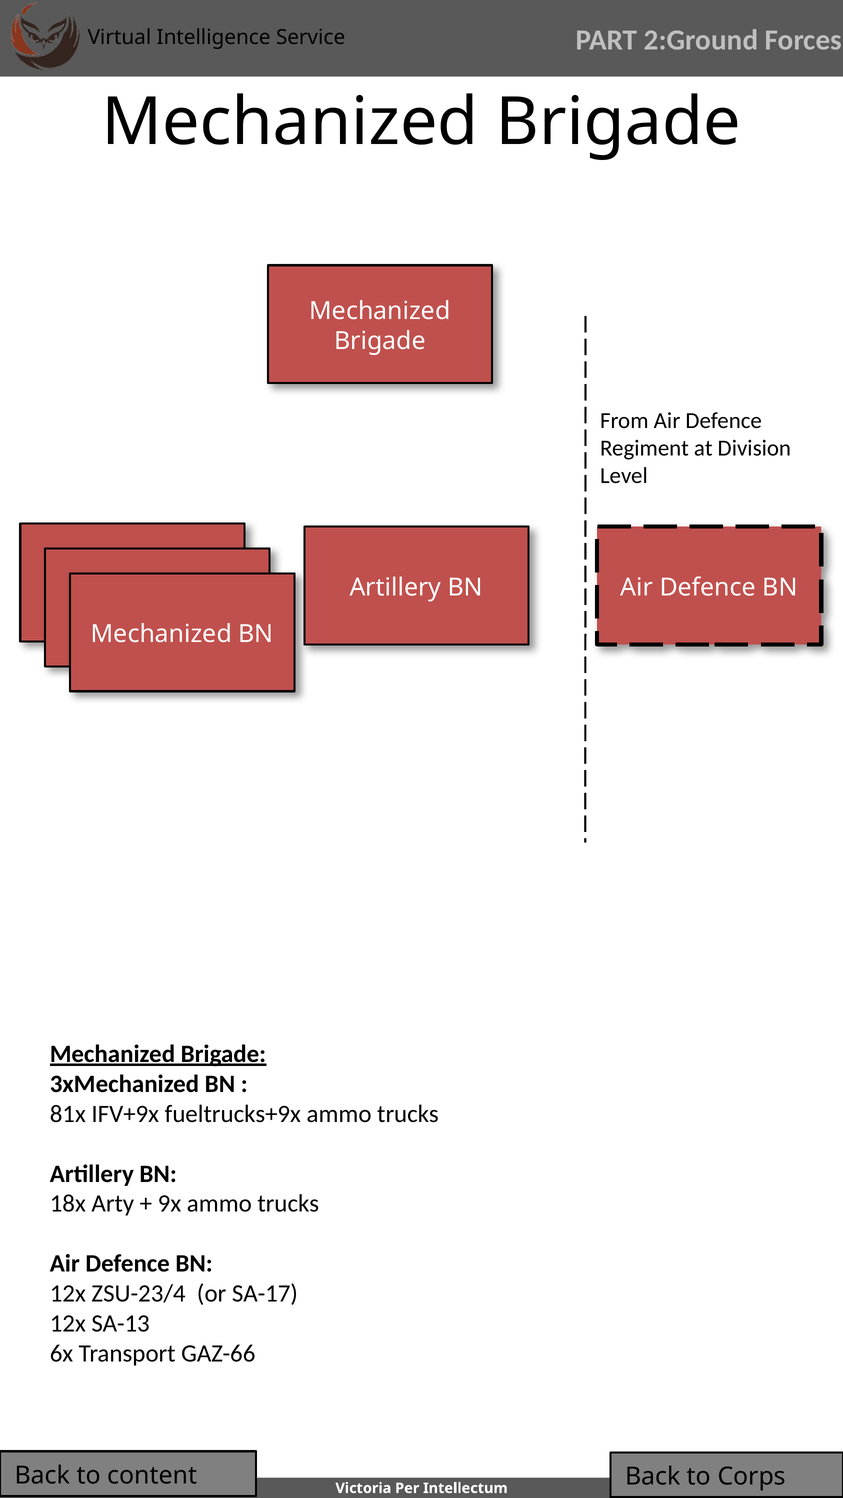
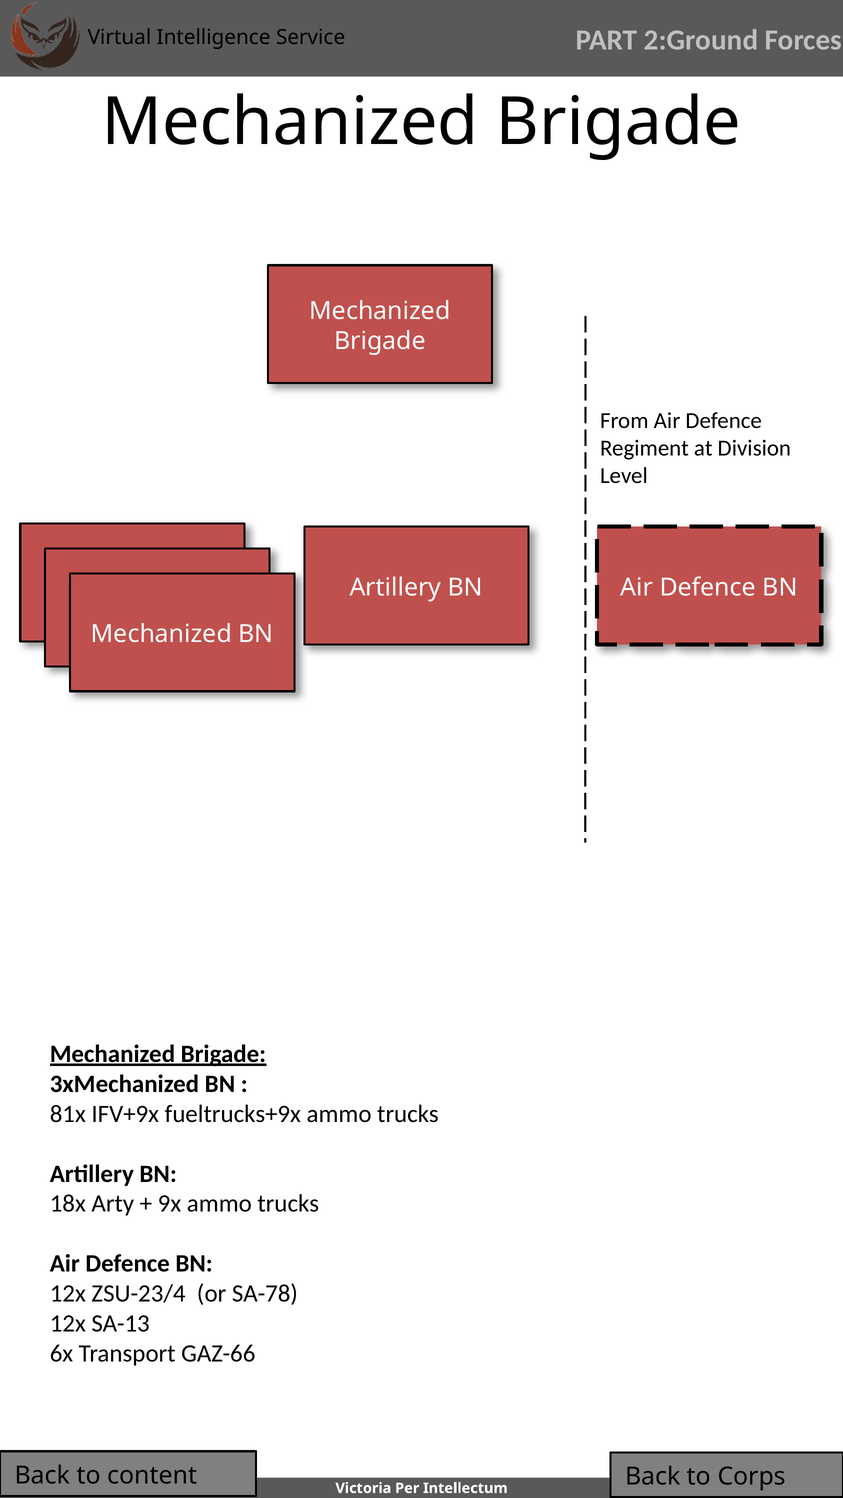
SA-17: SA-17 -> SA-78
